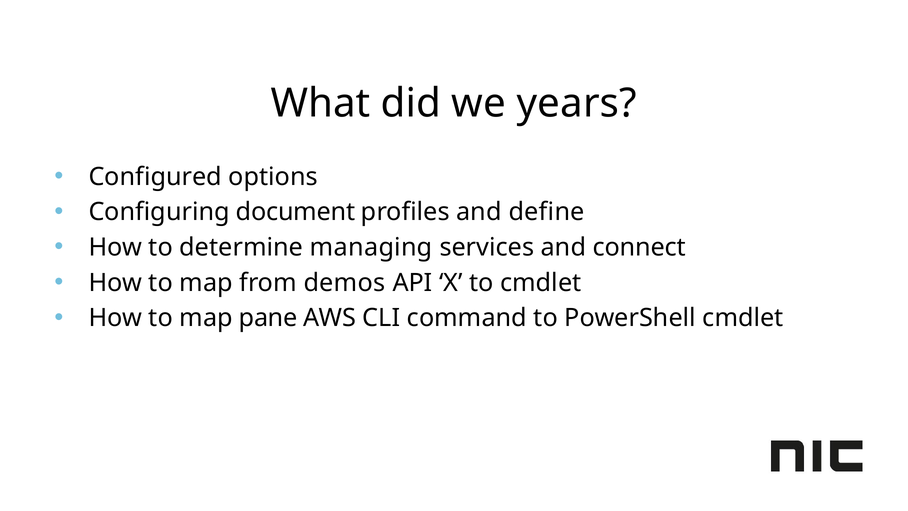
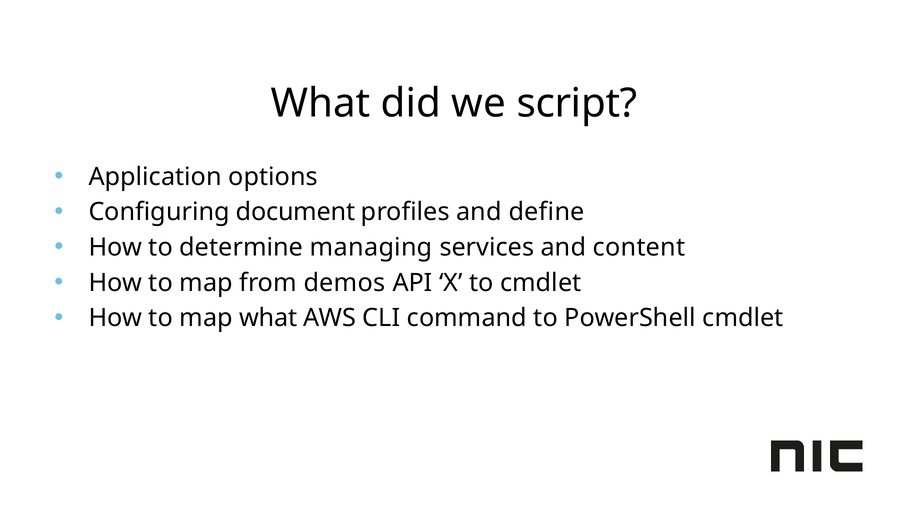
years: years -> script
Configured: Configured -> Application
connect: connect -> content
map pane: pane -> what
